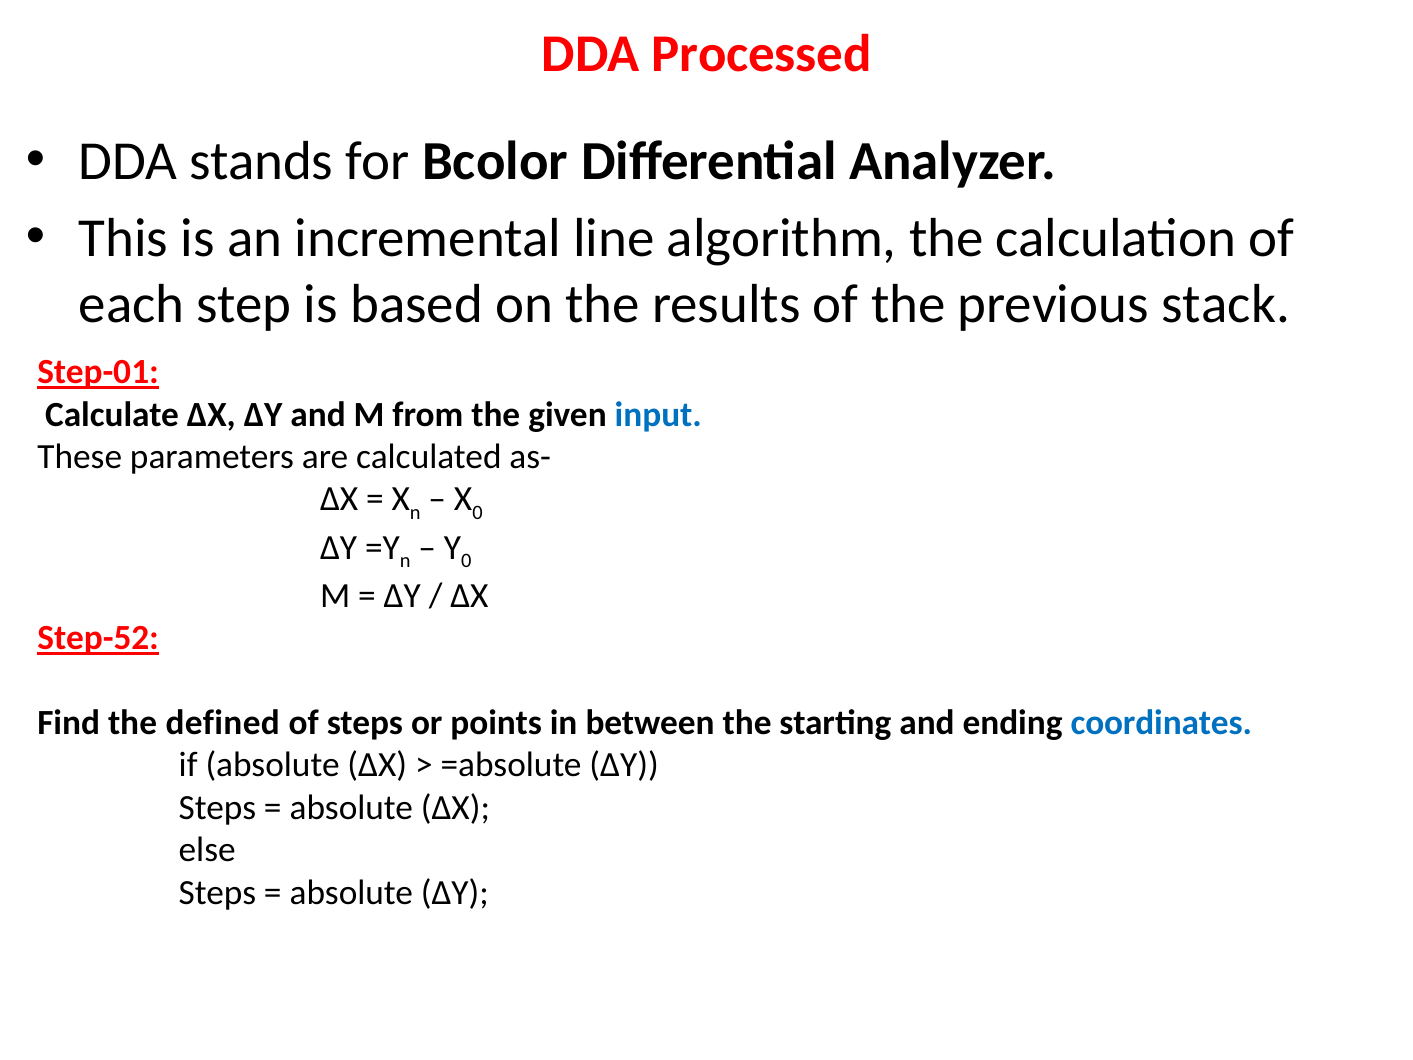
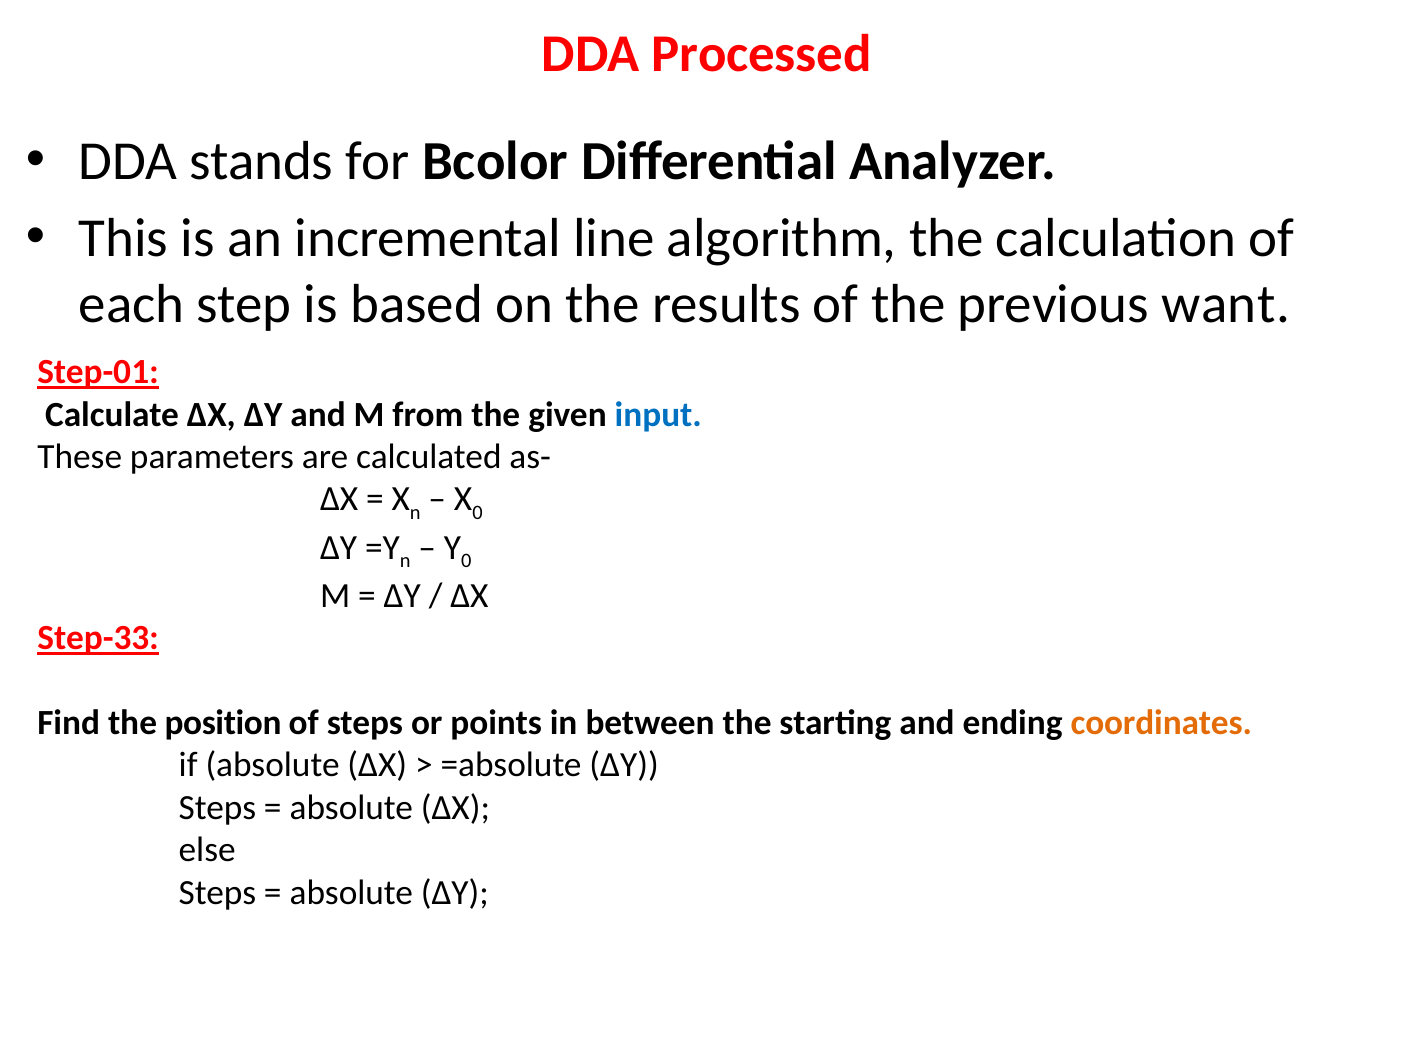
stack: stack -> want
Step-52: Step-52 -> Step-33
defined: defined -> position
coordinates colour: blue -> orange
